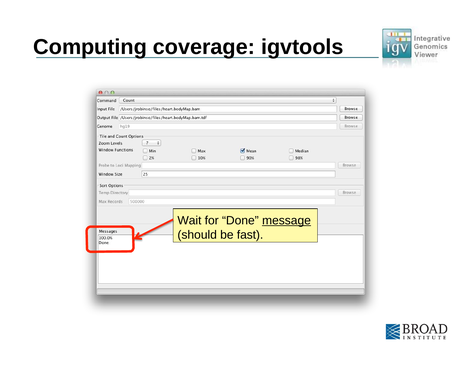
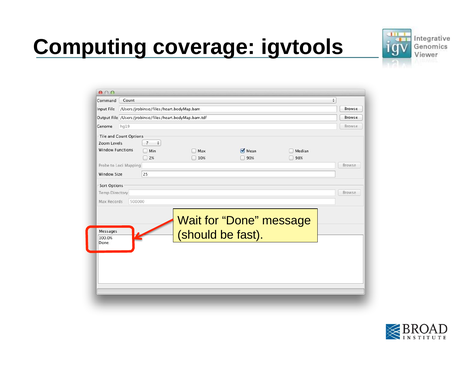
message underline: present -> none
